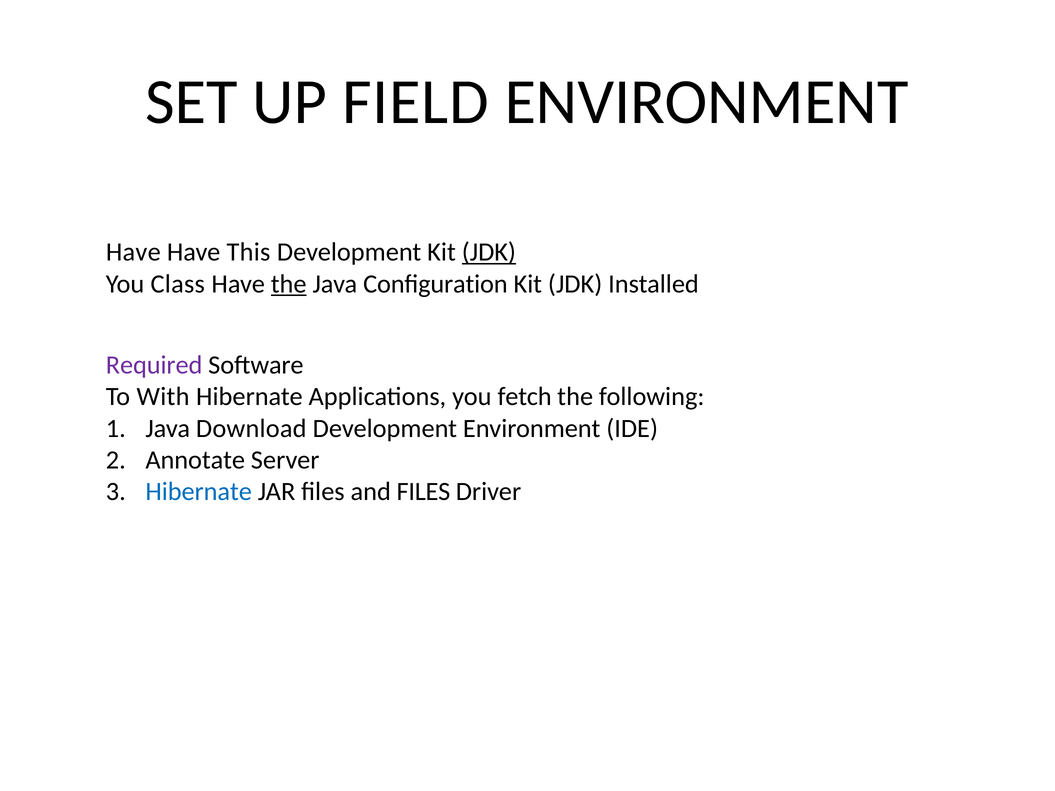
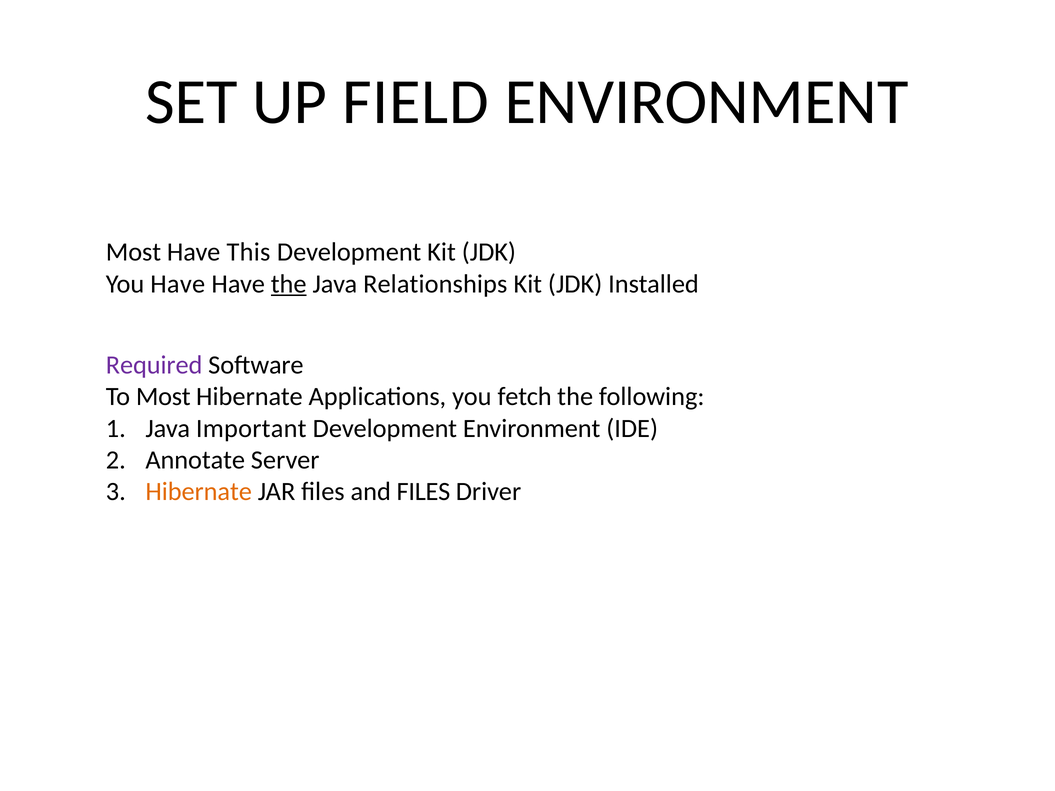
Have at (133, 252): Have -> Most
JDK at (489, 252) underline: present -> none
You Class: Class -> Have
Conﬁguration: Conﬁguration -> Relationships
To With: With -> Most
Download: Download -> Important
Hibernate at (199, 492) colour: blue -> orange
